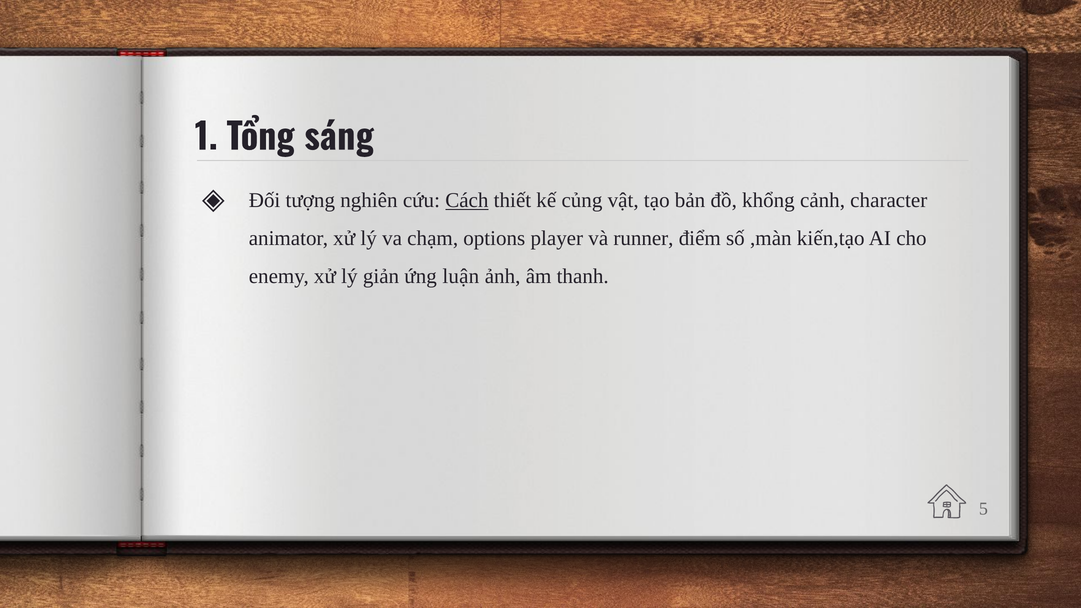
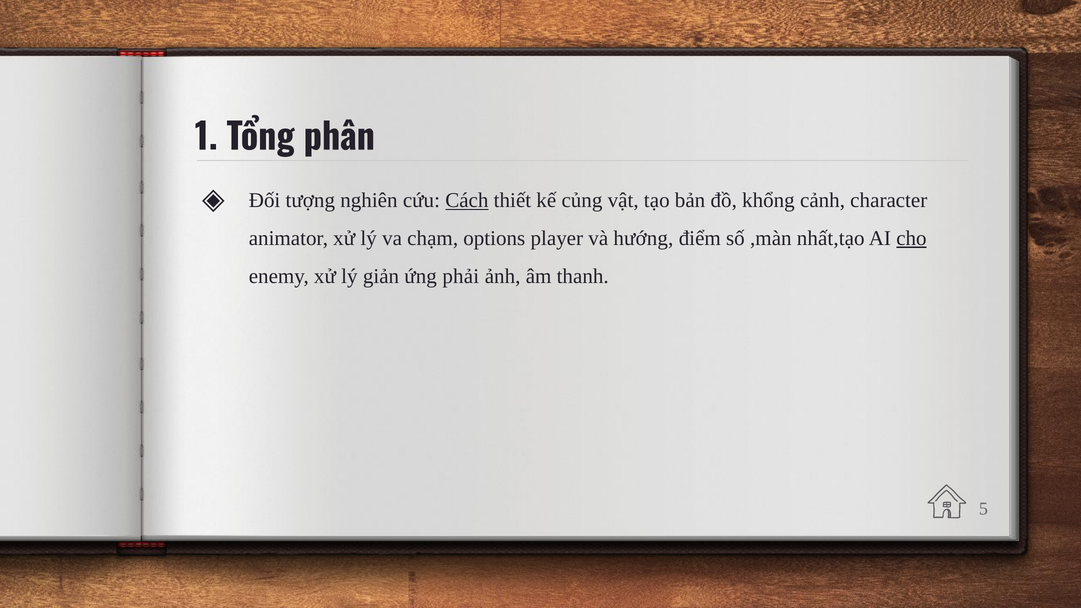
sáng: sáng -> phân
runner: runner -> hướng
kiến,tạo: kiến,tạo -> nhất,tạo
cho underline: none -> present
luận: luận -> phải
